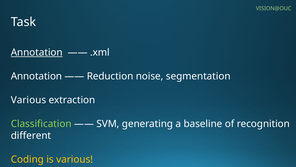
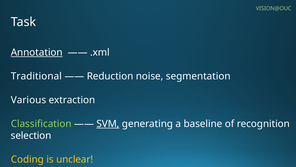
Annotation at (36, 76): Annotation -> Traditional
SVM underline: none -> present
different: different -> selection
is various: various -> unclear
